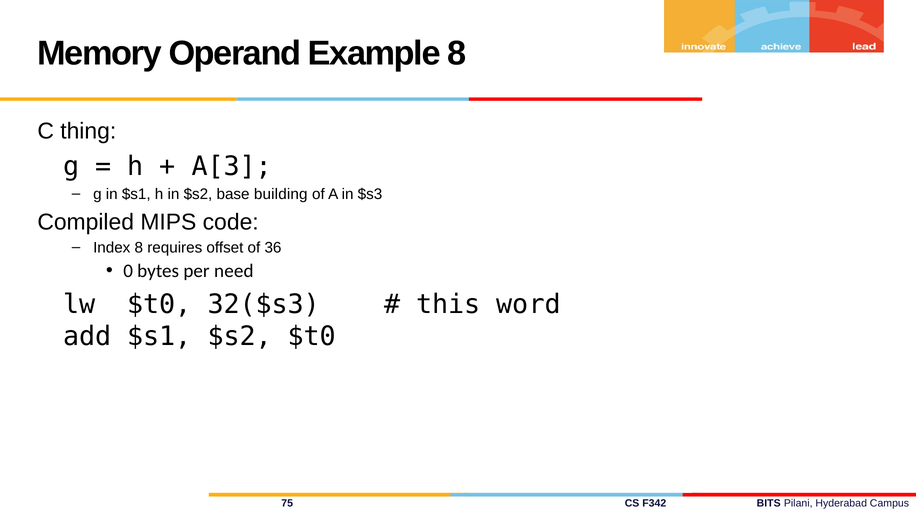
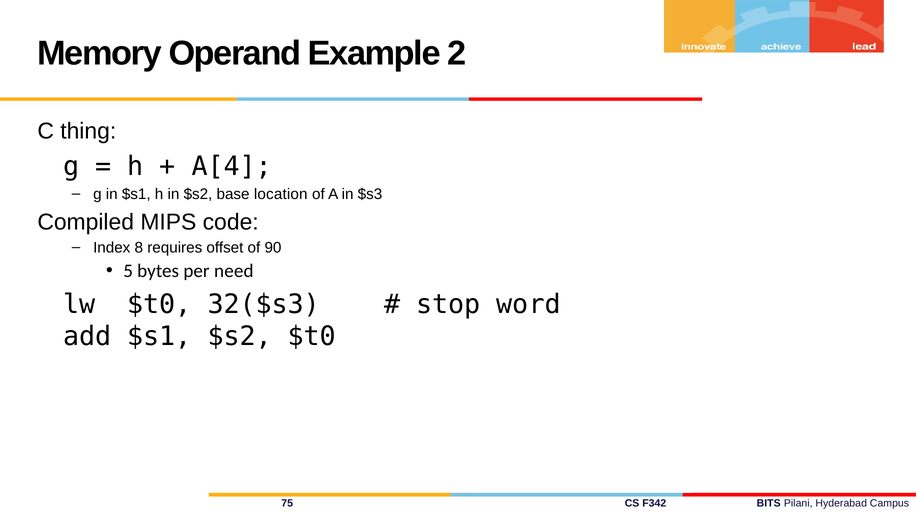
Example 8: 8 -> 2
A[3: A[3 -> A[4
building: building -> location
36: 36 -> 90
0: 0 -> 5
this: this -> stop
